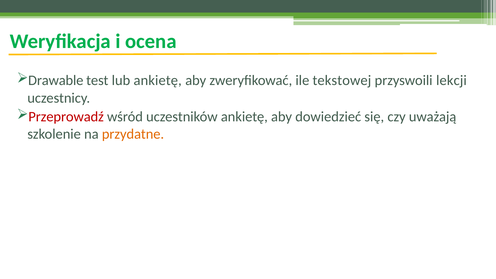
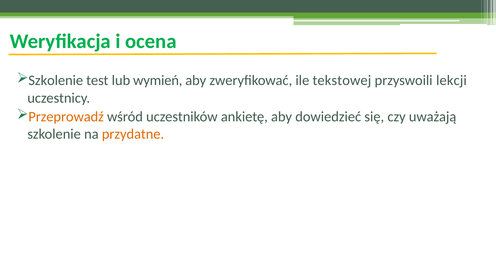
Drawable at (56, 81): Drawable -> Szkolenie
lub ankietę: ankietę -> wymień
Przeprowadź colour: red -> orange
